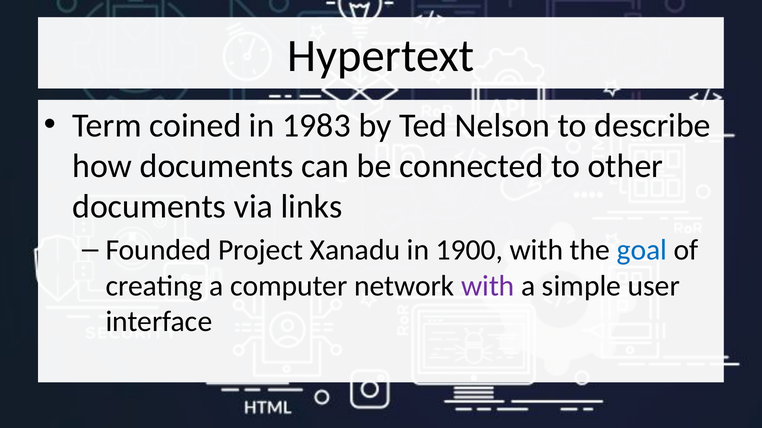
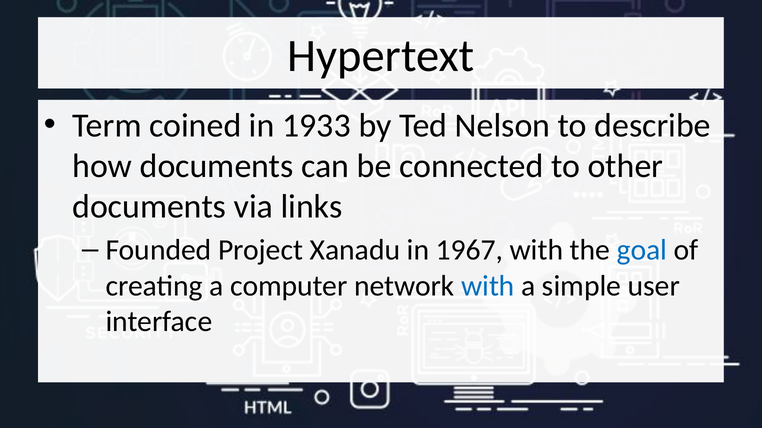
1983: 1983 -> 1933
1900: 1900 -> 1967
with at (488, 286) colour: purple -> blue
